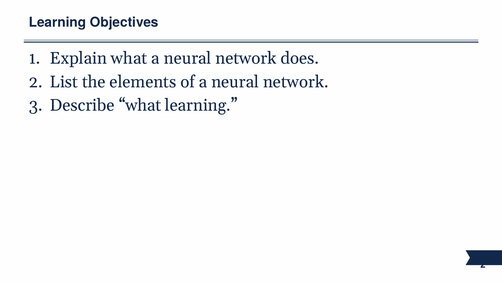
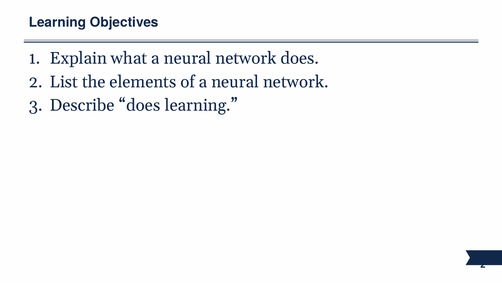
Describe what: what -> does
